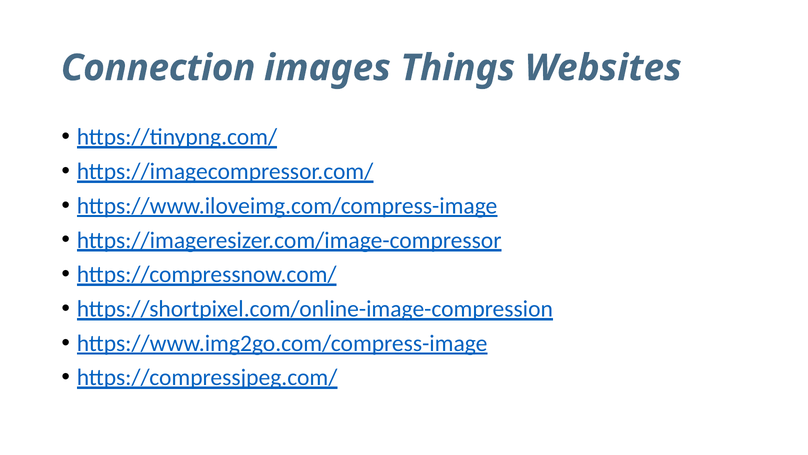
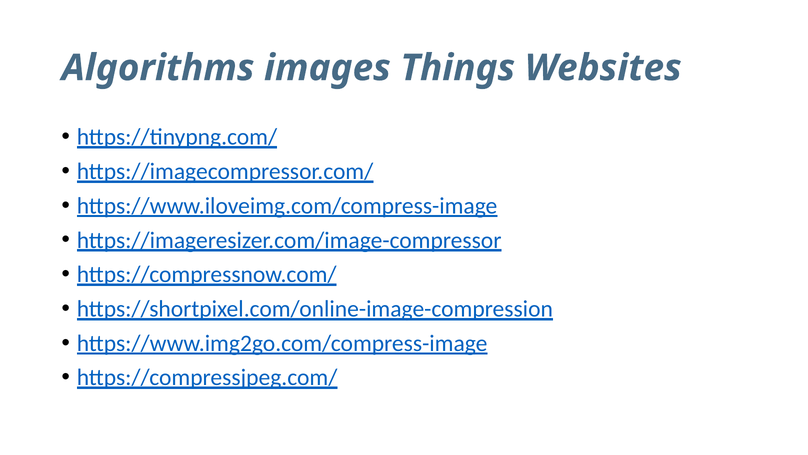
Connection: Connection -> Algorithms
